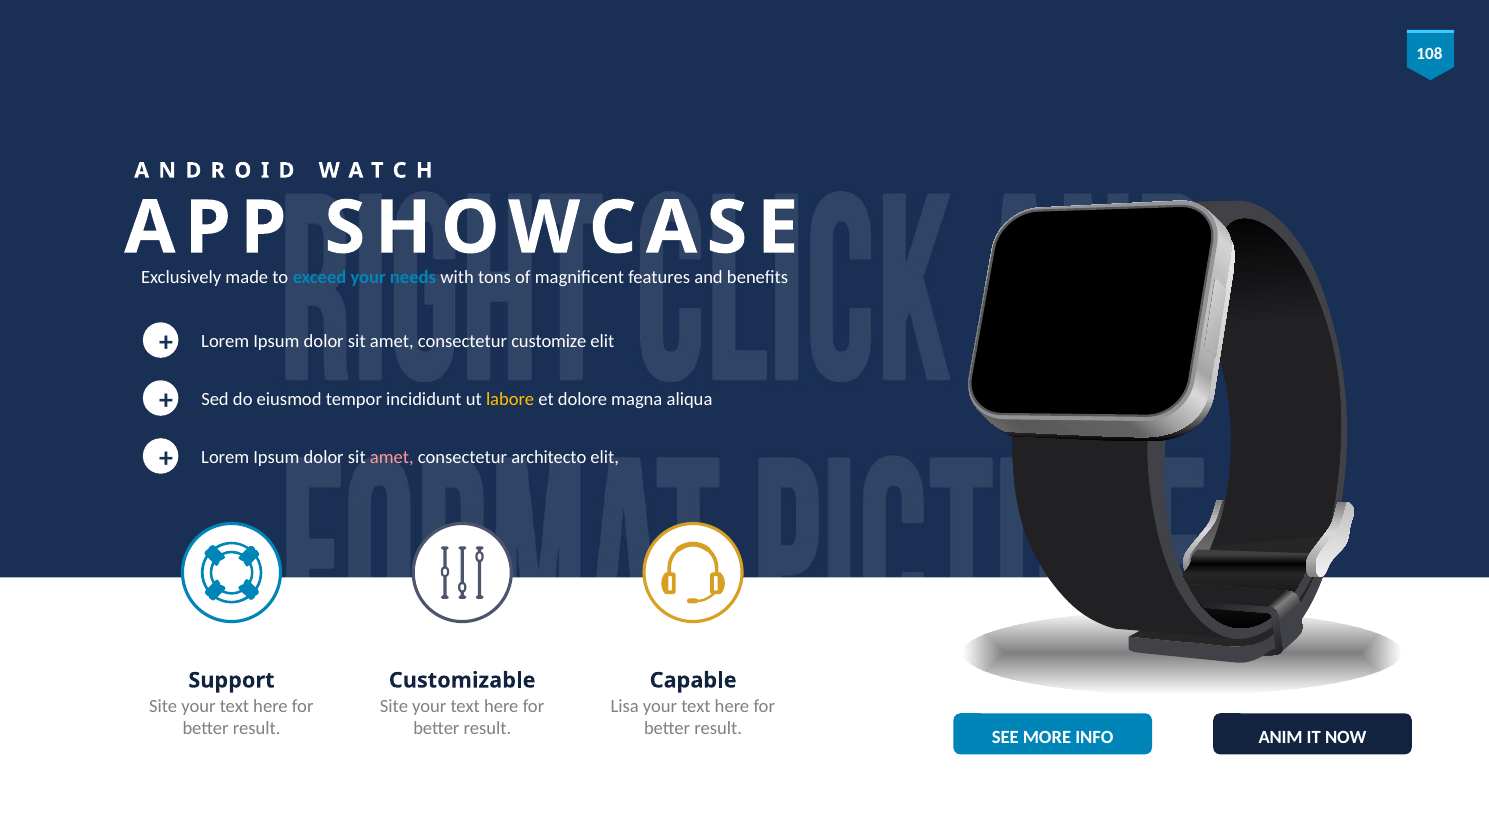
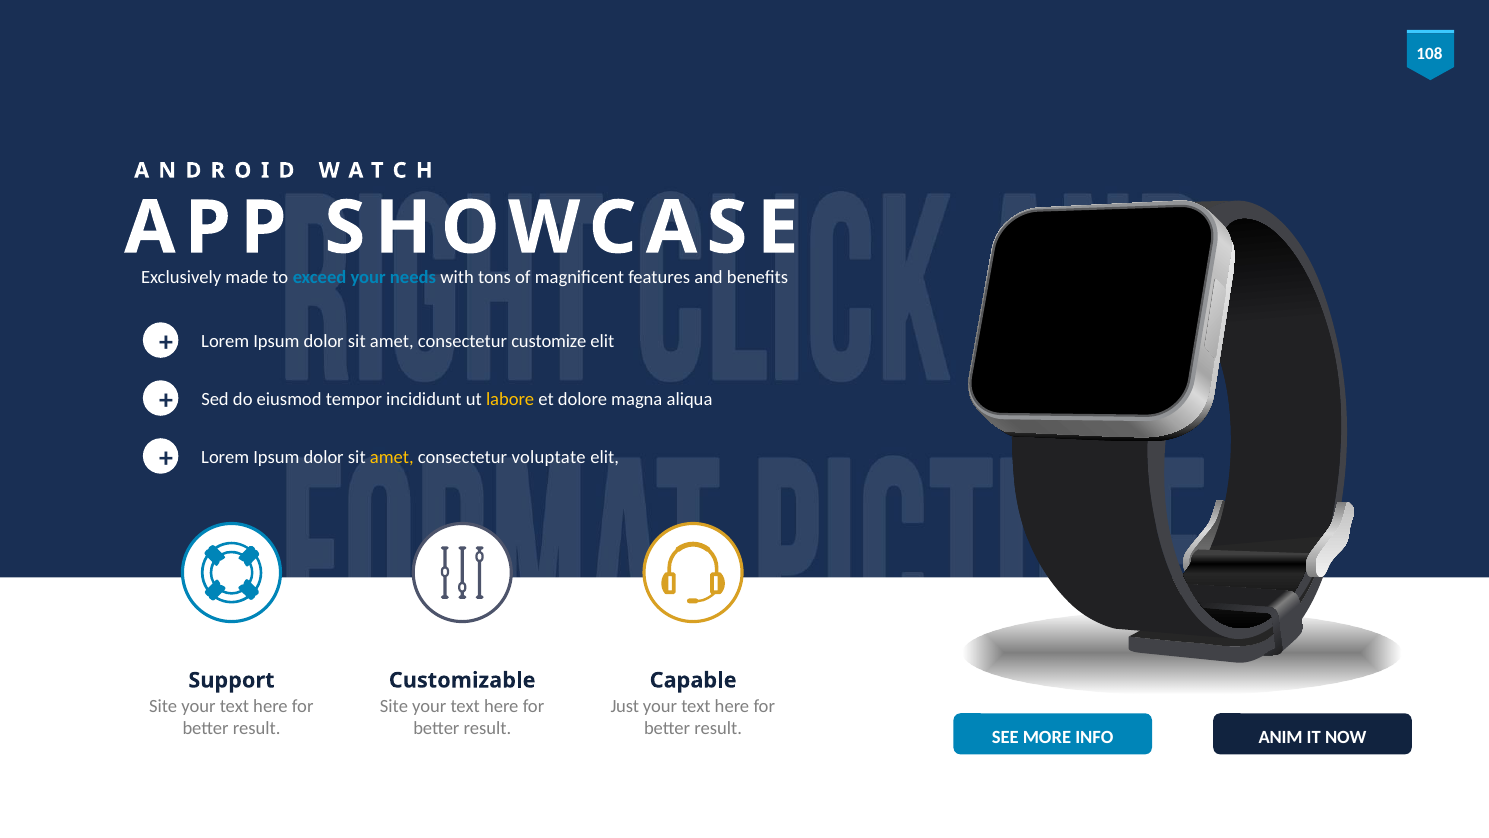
amet at (392, 457) colour: pink -> yellow
architecto: architecto -> voluptate
Lisa: Lisa -> Just
